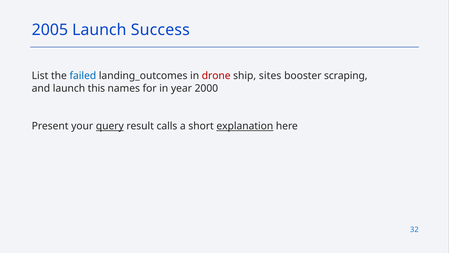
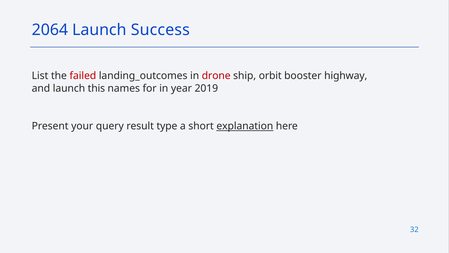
2005: 2005 -> 2064
failed colour: blue -> red
sites: sites -> orbit
scraping: scraping -> highway
2000: 2000 -> 2019
query underline: present -> none
calls: calls -> type
